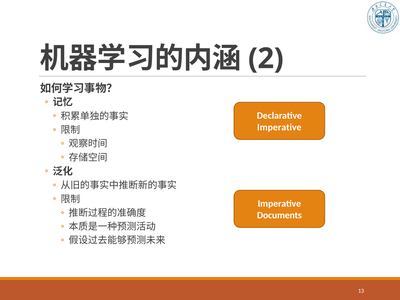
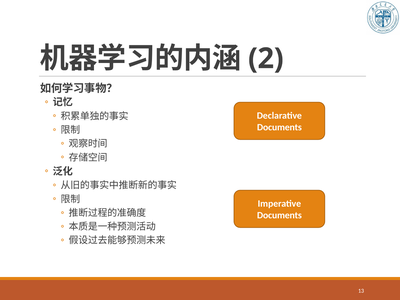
Imperative at (279, 127): Imperative -> Documents
